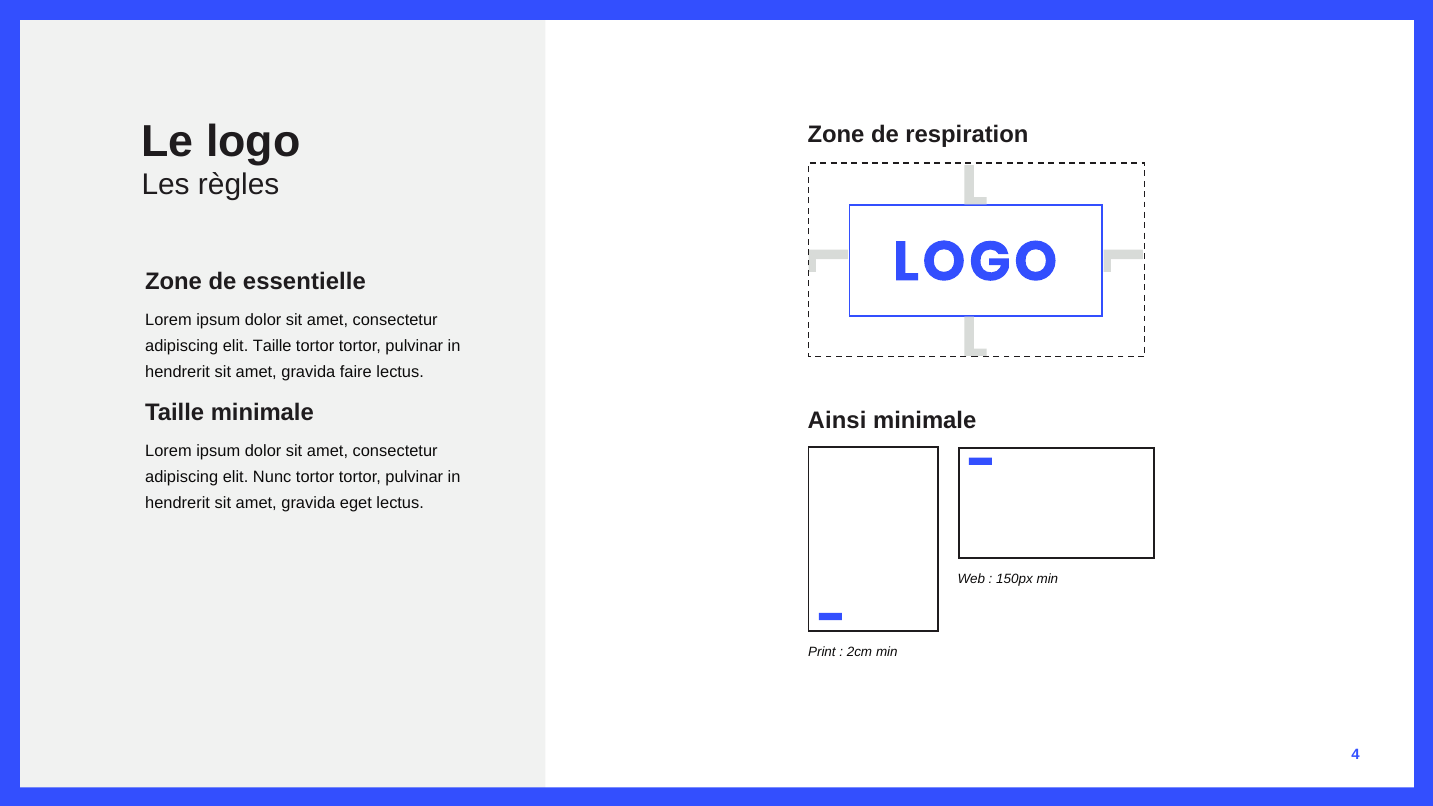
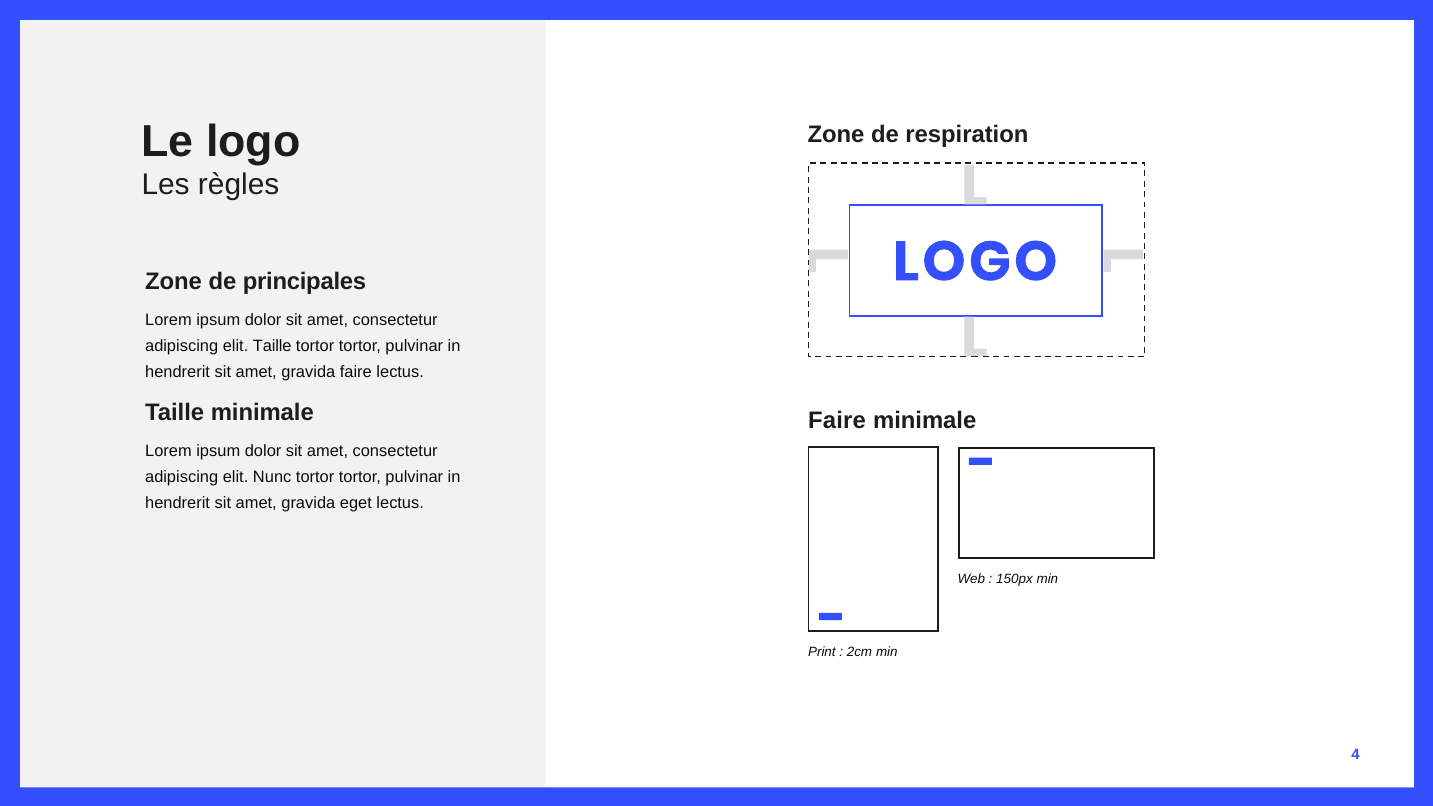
essentielle: essentielle -> principales
Ainsi at (837, 421): Ainsi -> Faire
